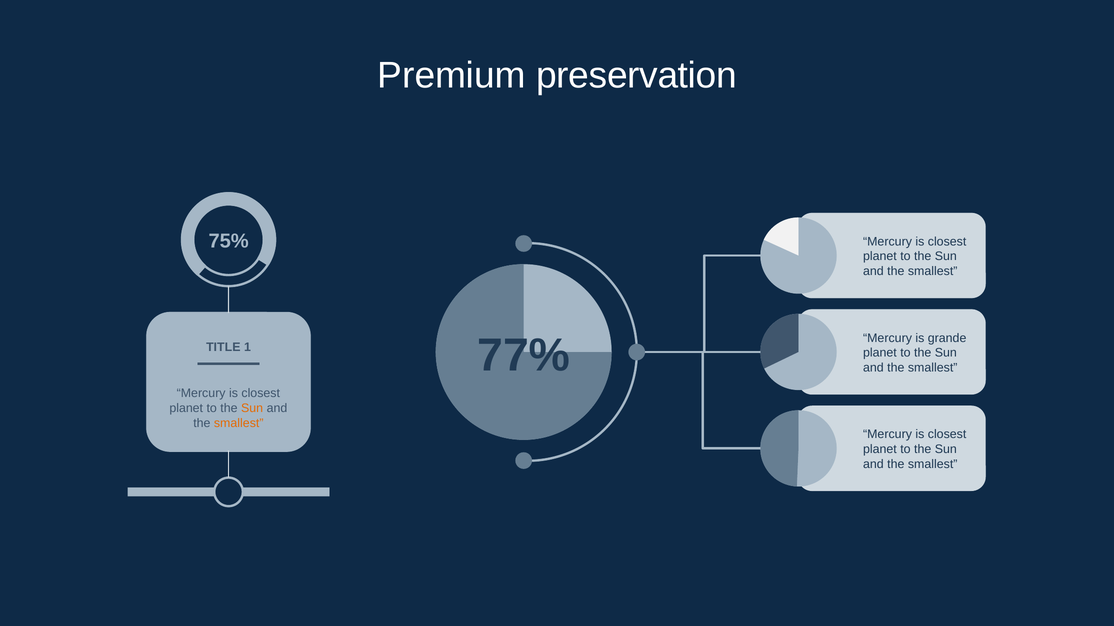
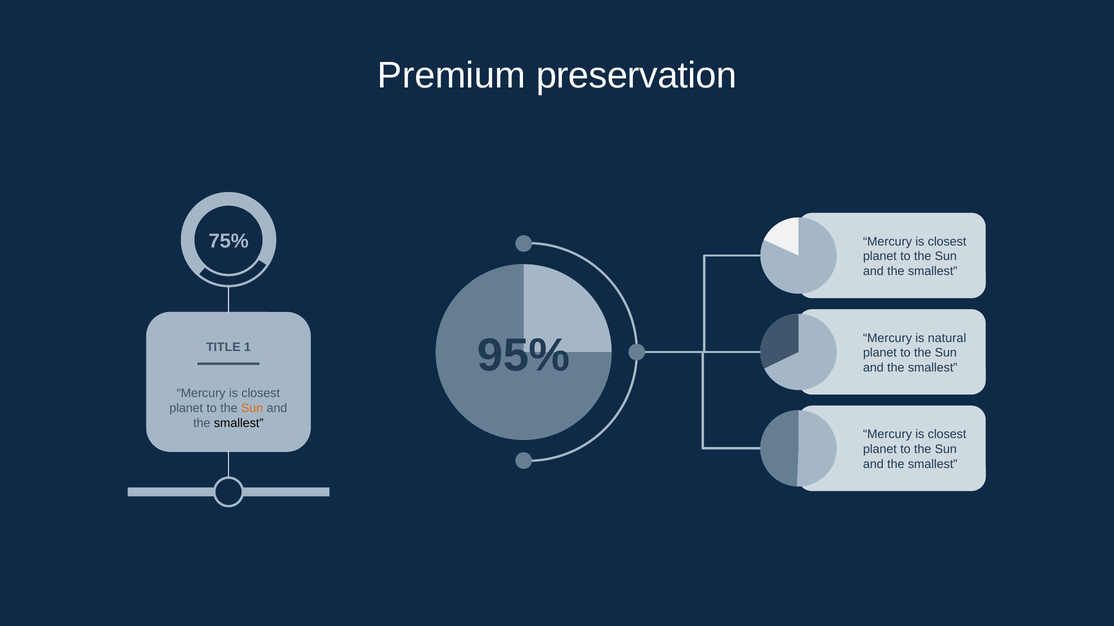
grande: grande -> natural
77%: 77% -> 95%
smallest at (239, 423) colour: orange -> black
